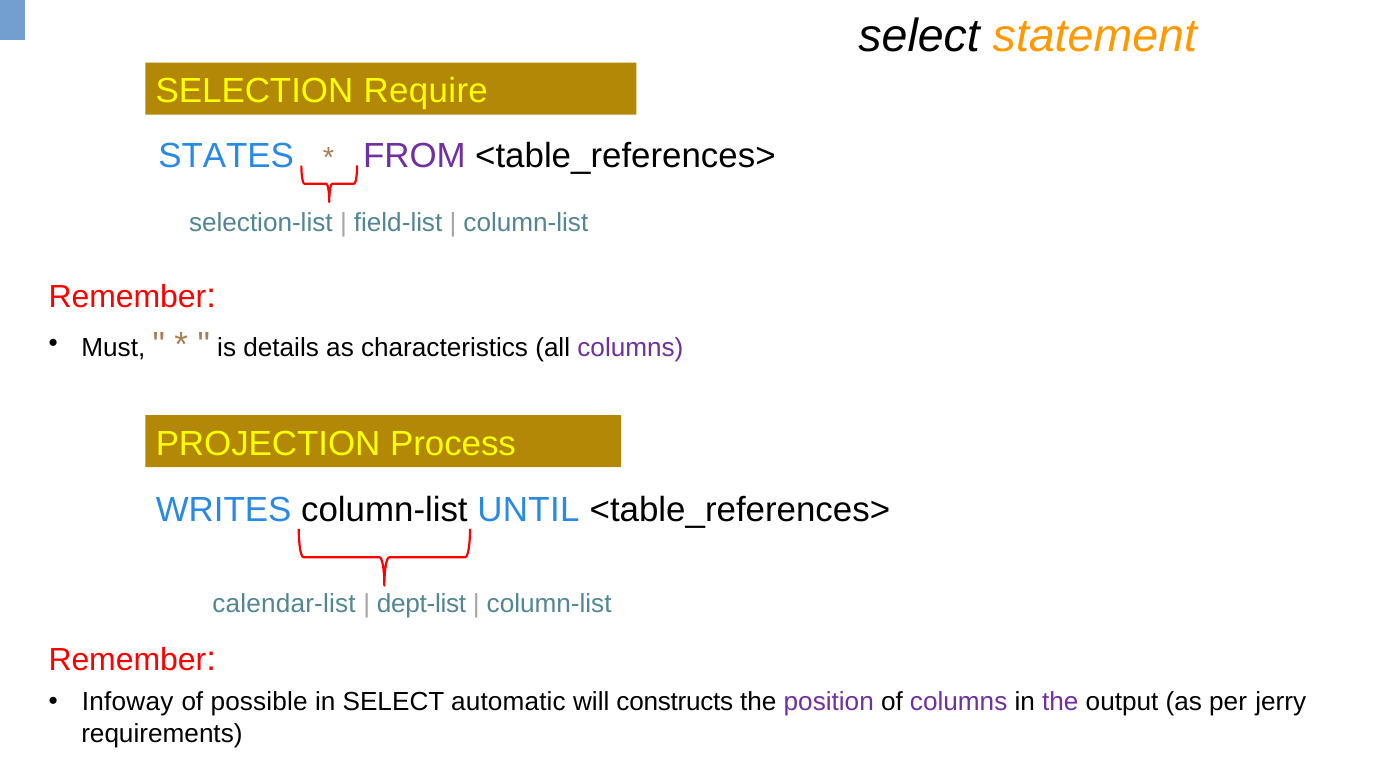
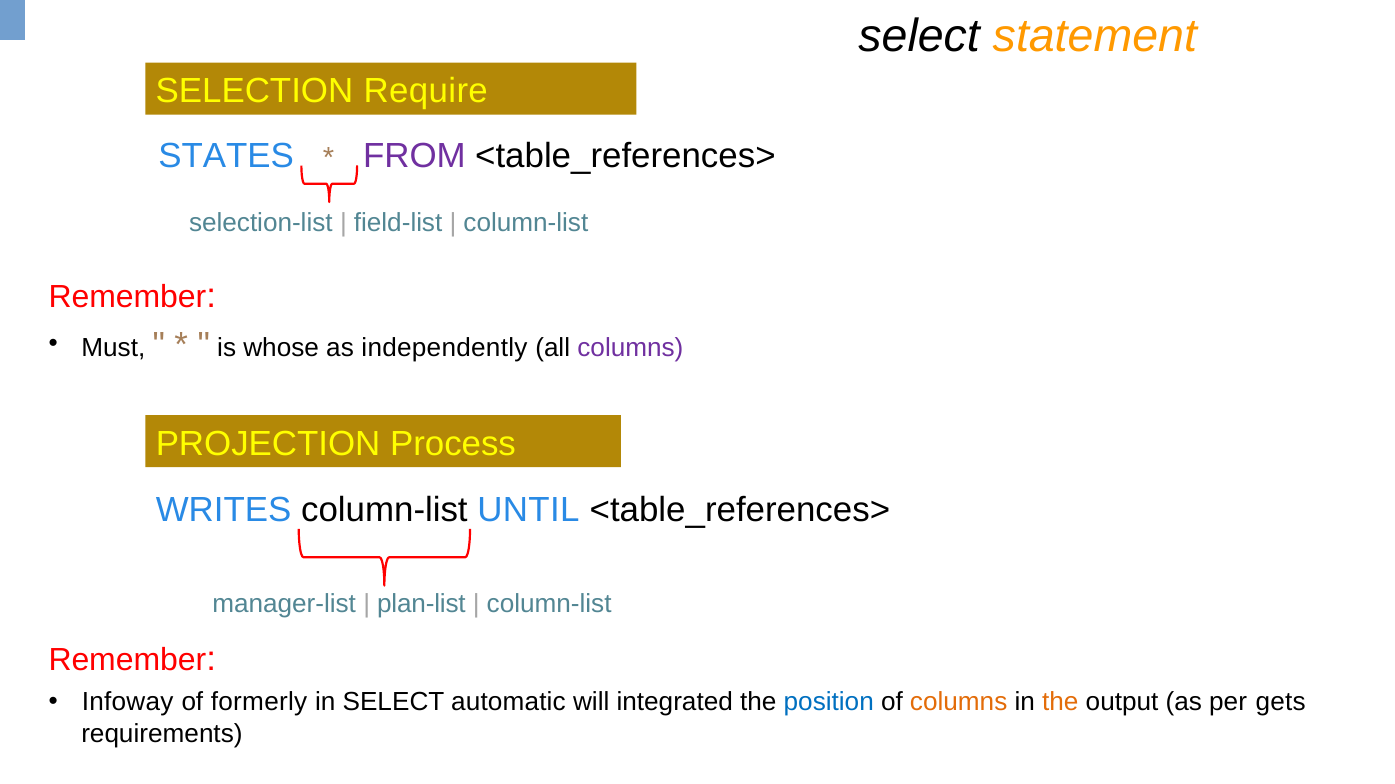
details: details -> whose
characteristics: characteristics -> independently
calendar-list: calendar-list -> manager-list
dept-list: dept-list -> plan-list
possible: possible -> formerly
constructs: constructs -> integrated
position colour: purple -> blue
columns at (959, 703) colour: purple -> orange
the at (1060, 703) colour: purple -> orange
jerry: jerry -> gets
